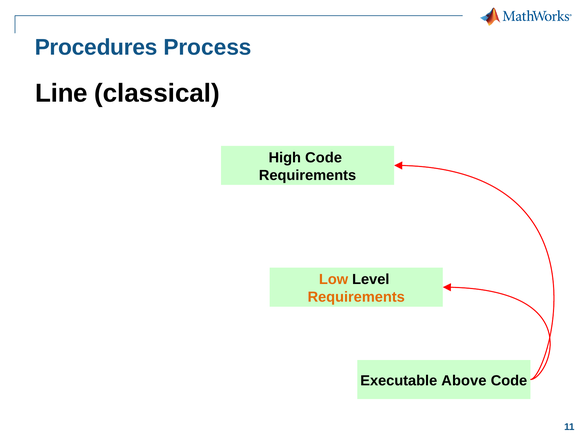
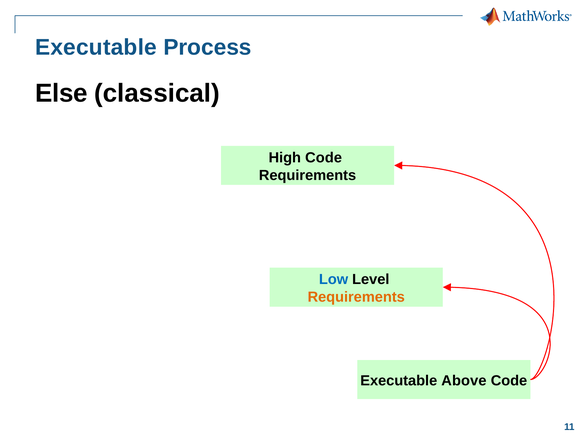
Procedures at (96, 47): Procedures -> Executable
Line: Line -> Else
Low colour: orange -> blue
